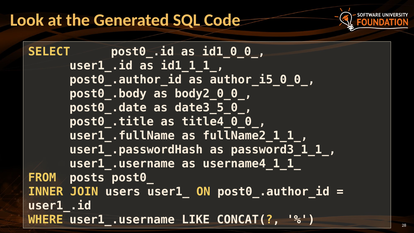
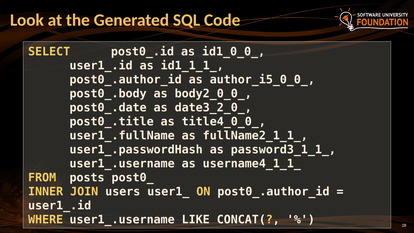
date3_5_0_: date3_5_0_ -> date3_2_0_
